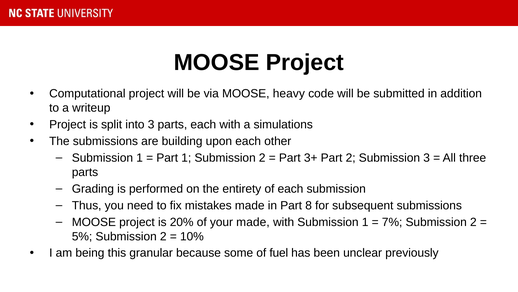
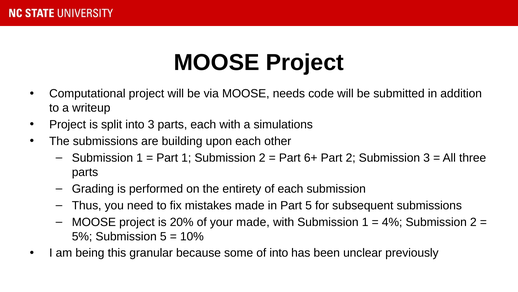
heavy: heavy -> needs
3+: 3+ -> 6+
Part 8: 8 -> 5
7%: 7% -> 4%
5% Submission 2: 2 -> 5
of fuel: fuel -> into
